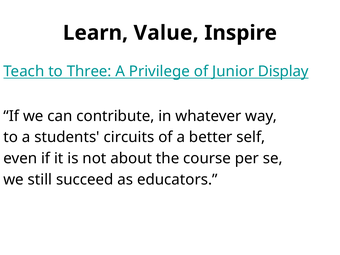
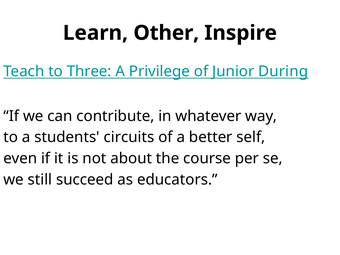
Value: Value -> Other
Display: Display -> During
